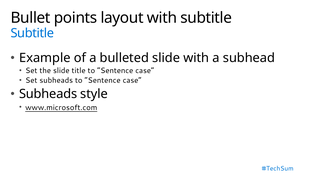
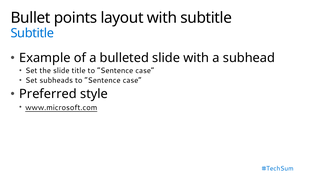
Subheads at (48, 94): Subheads -> Preferred
